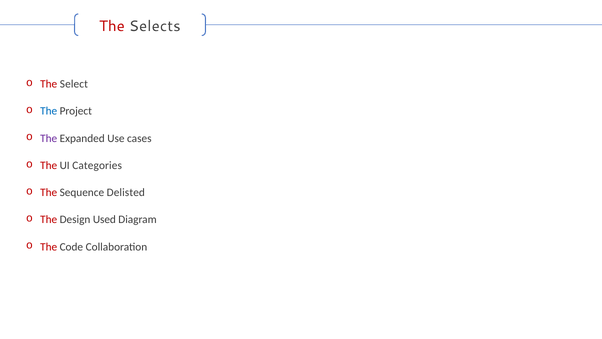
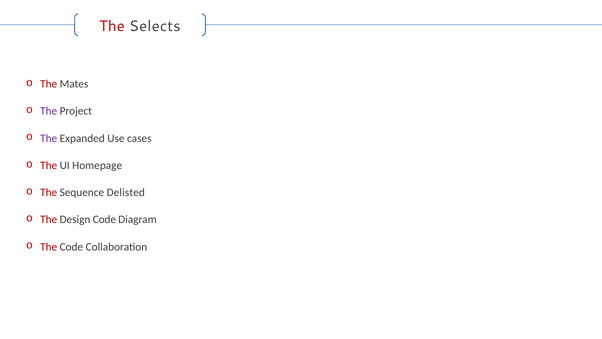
Select: Select -> Mates
The at (49, 111) colour: blue -> purple
Categories: Categories -> Homepage
Design Used: Used -> Code
